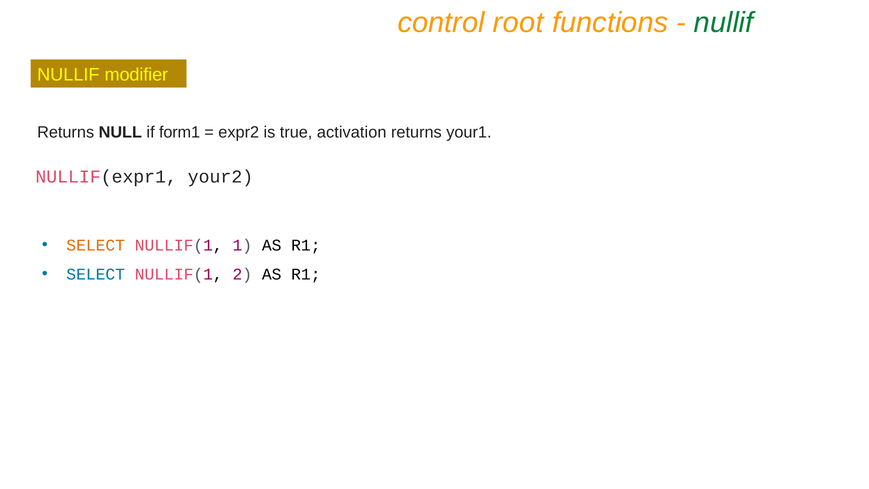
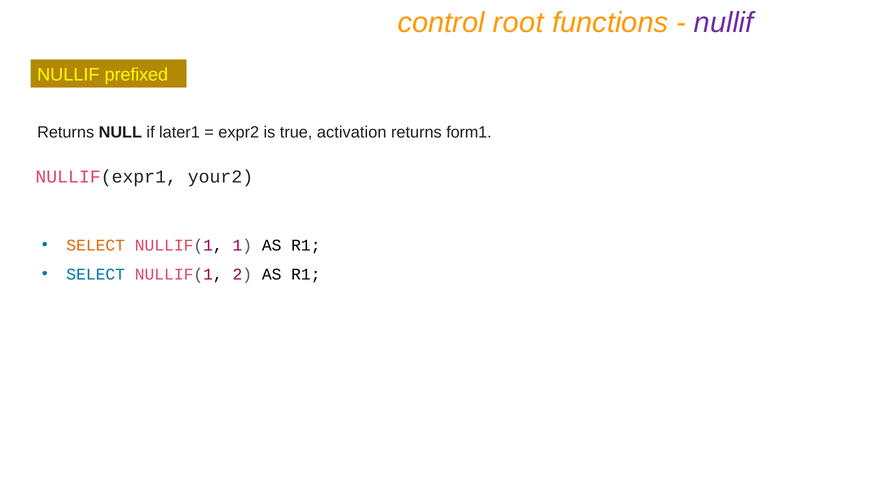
nullif at (724, 23) colour: green -> purple
modifier: modifier -> prefixed
form1: form1 -> later1
your1: your1 -> form1
